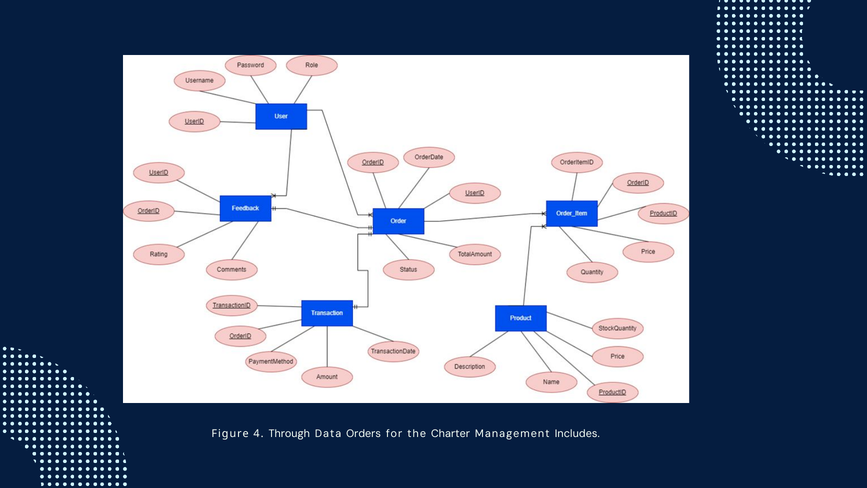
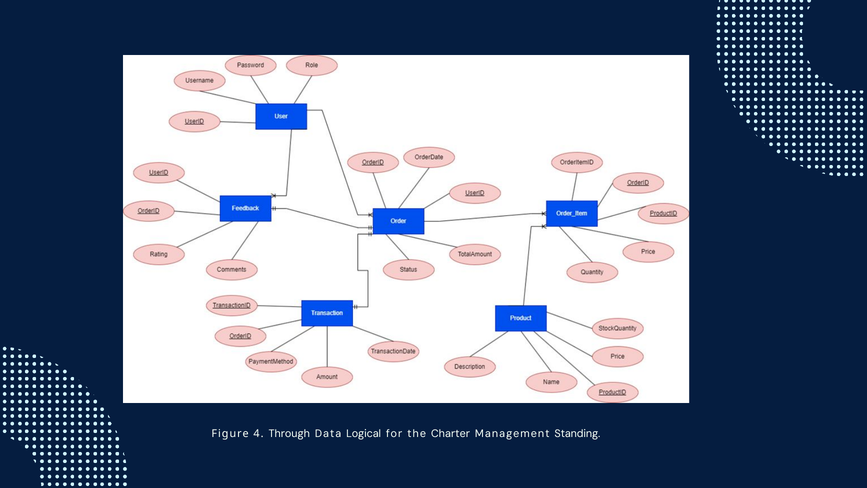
Orders: Orders -> Logical
Includes: Includes -> Standing
